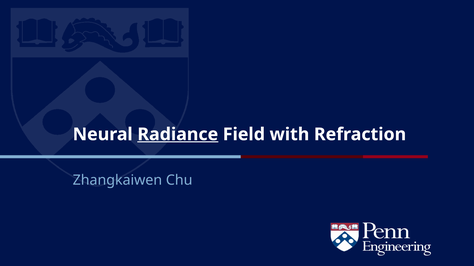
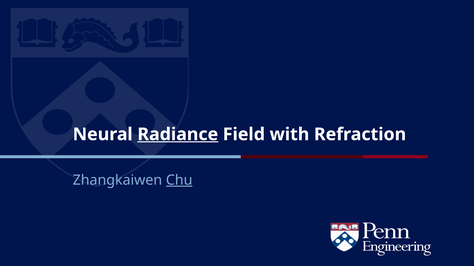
Chu underline: none -> present
